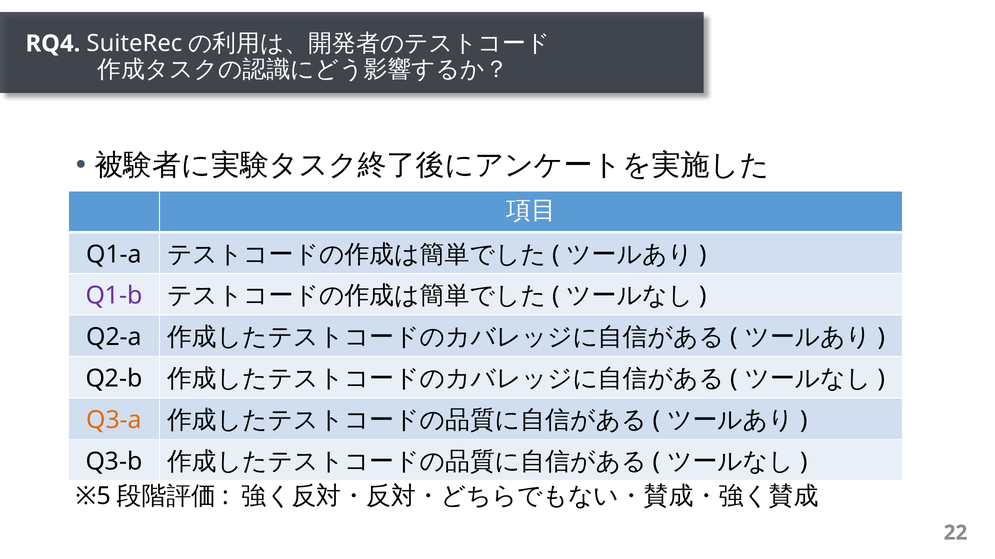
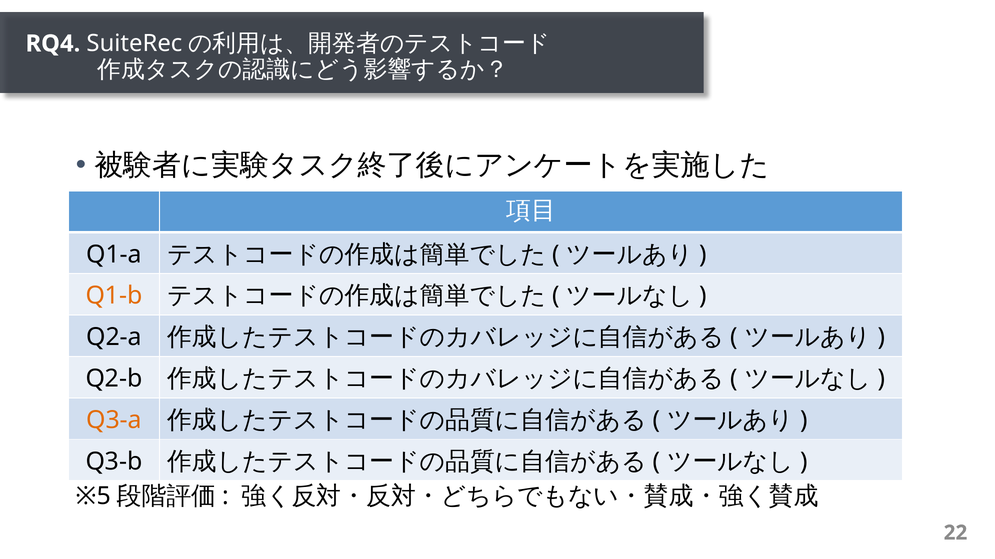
Q1-b colour: purple -> orange
